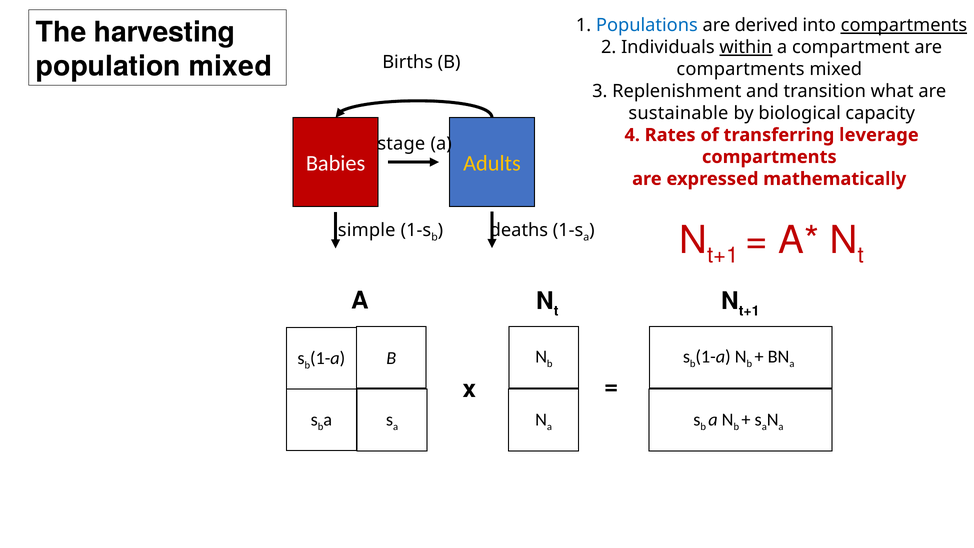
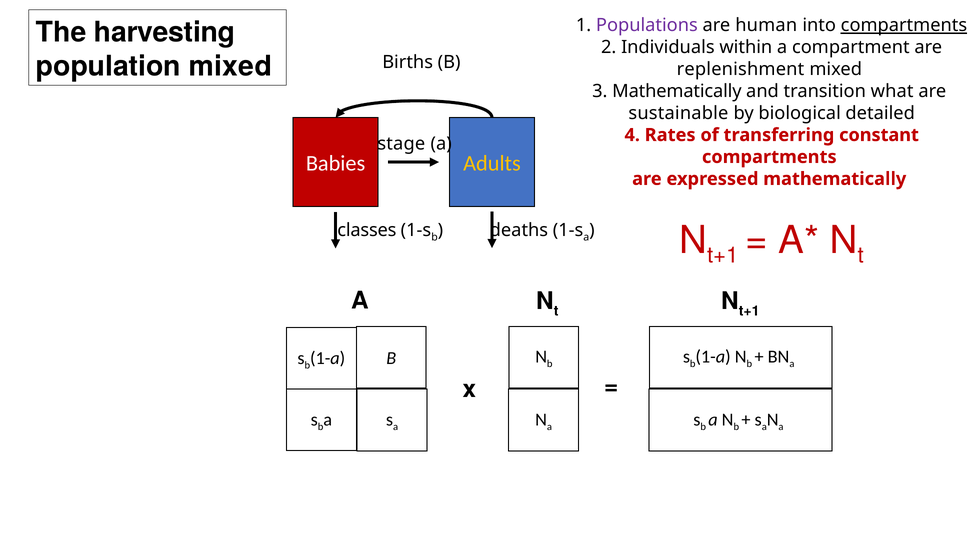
Populations colour: blue -> purple
derived: derived -> human
within underline: present -> none
compartments at (741, 69): compartments -> replenishment
3 Replenishment: Replenishment -> Mathematically
capacity: capacity -> detailed
leverage: leverage -> constant
simple: simple -> classes
